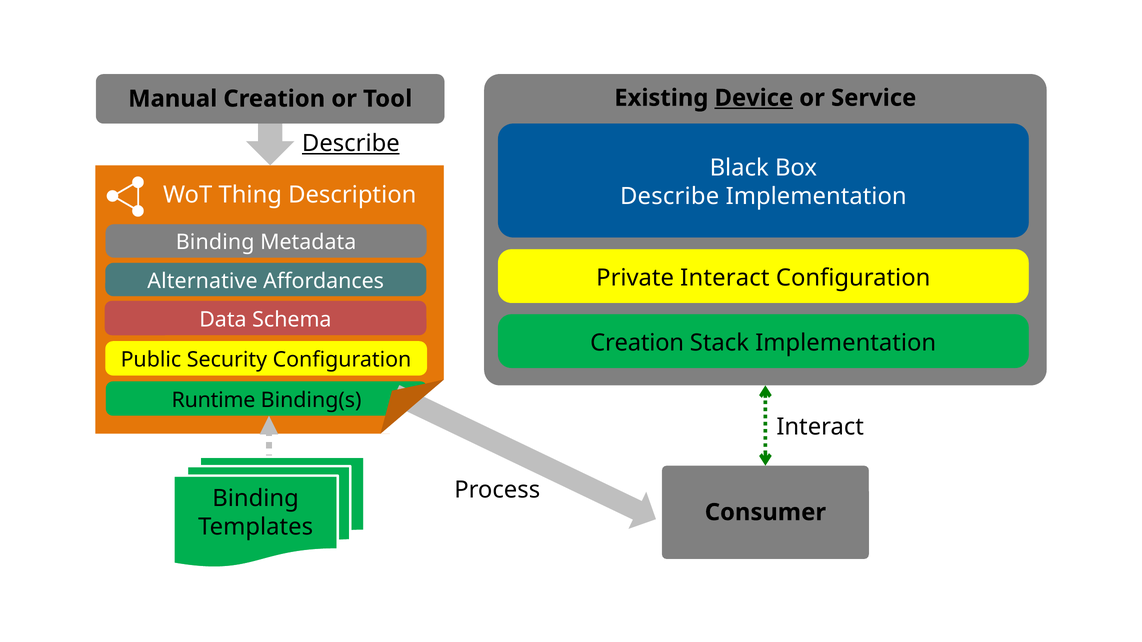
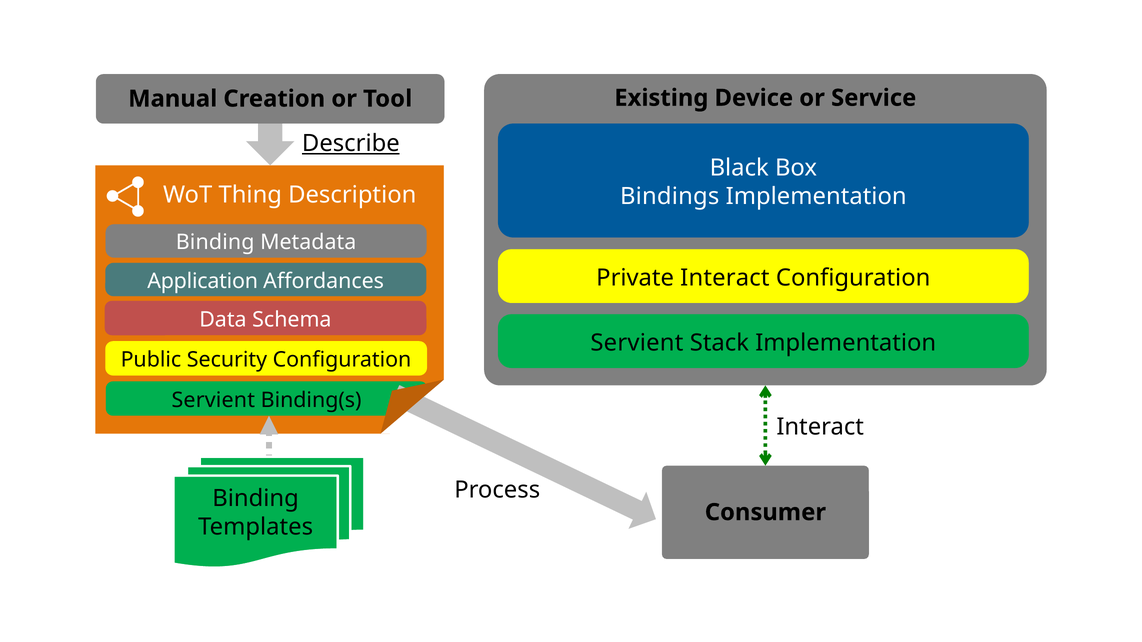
Device underline: present -> none
Describe at (670, 197): Describe -> Bindings
Alternative: Alternative -> Application
Creation at (637, 343): Creation -> Servient
Runtime at (213, 400): Runtime -> Servient
